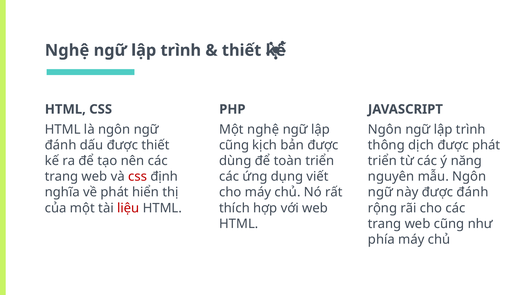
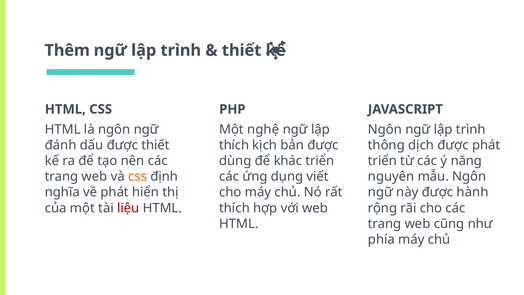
Nghệ at (67, 50): Nghệ -> Thêm
cũng at (234, 145): cũng -> thích
toàn: toàn -> khác
css at (138, 176) colour: red -> orange
được đánh: đánh -> hành
